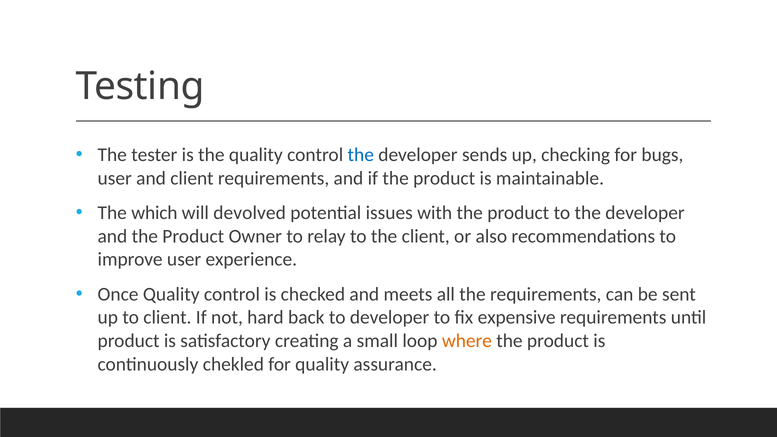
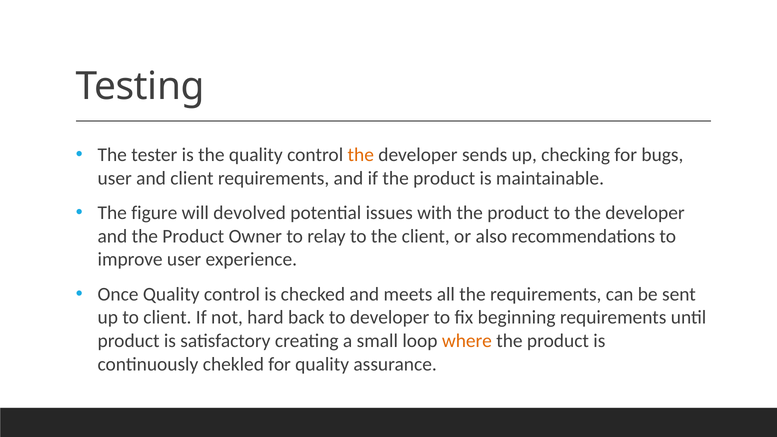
the at (361, 155) colour: blue -> orange
which: which -> figure
expensive: expensive -> beginning
